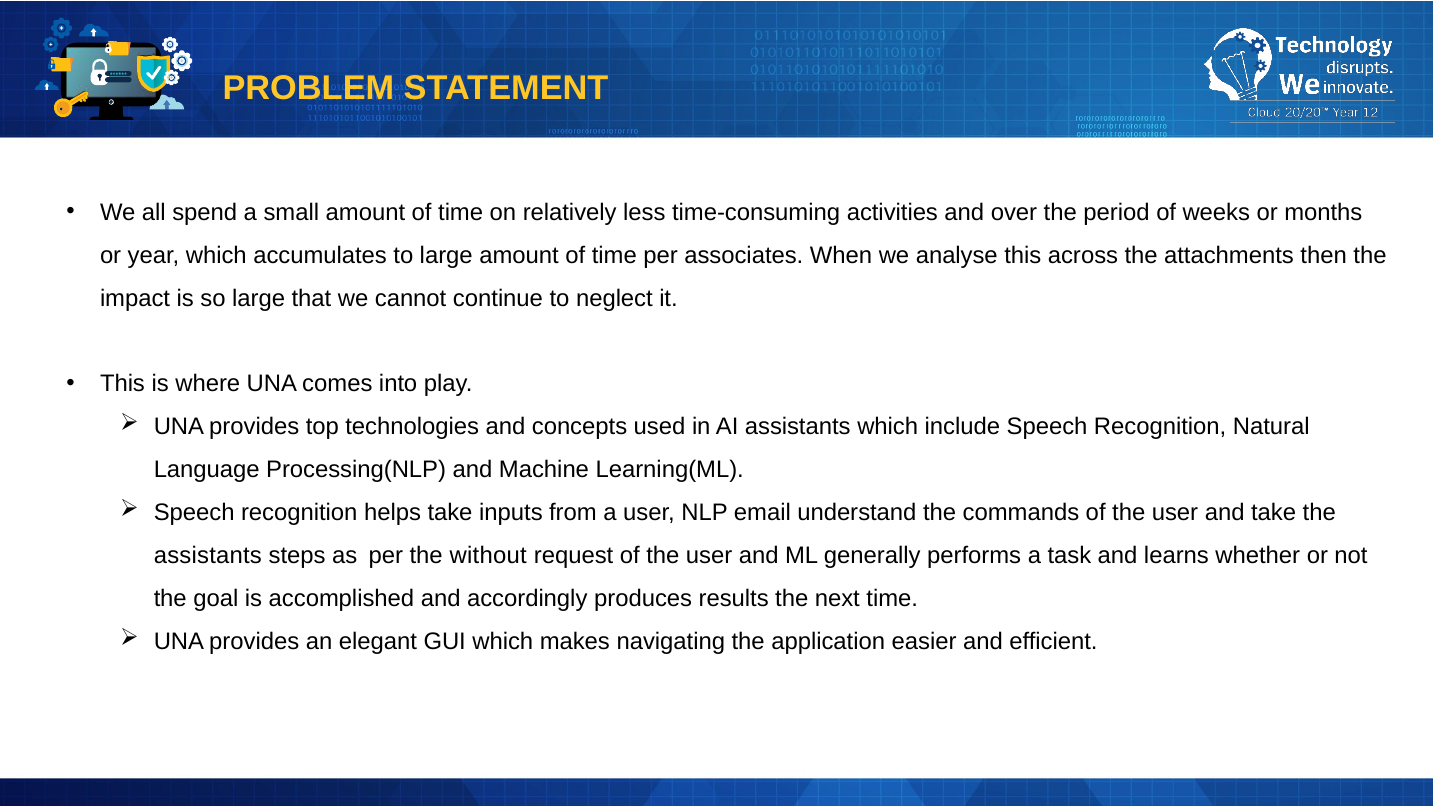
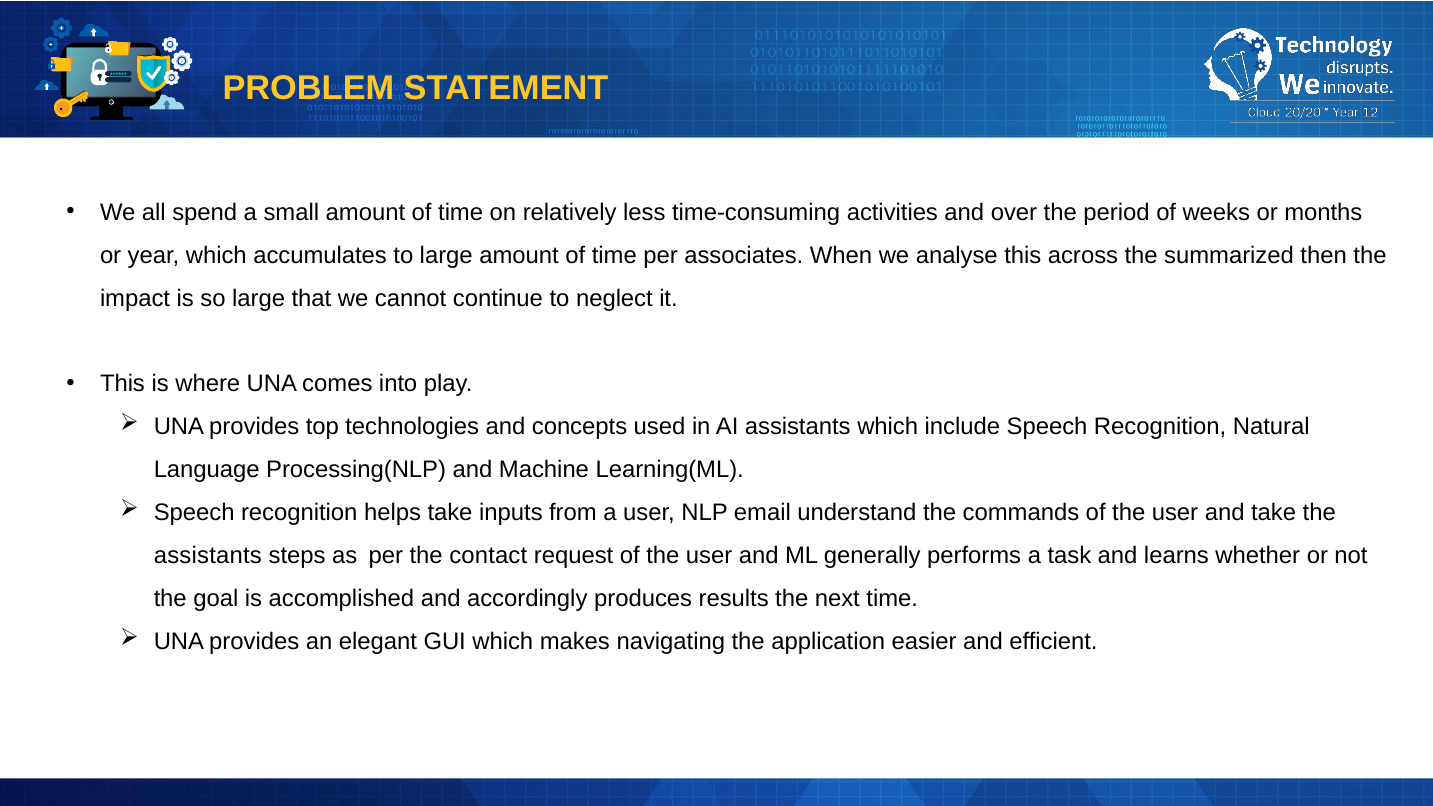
attachments: attachments -> summarized
without: without -> contact
